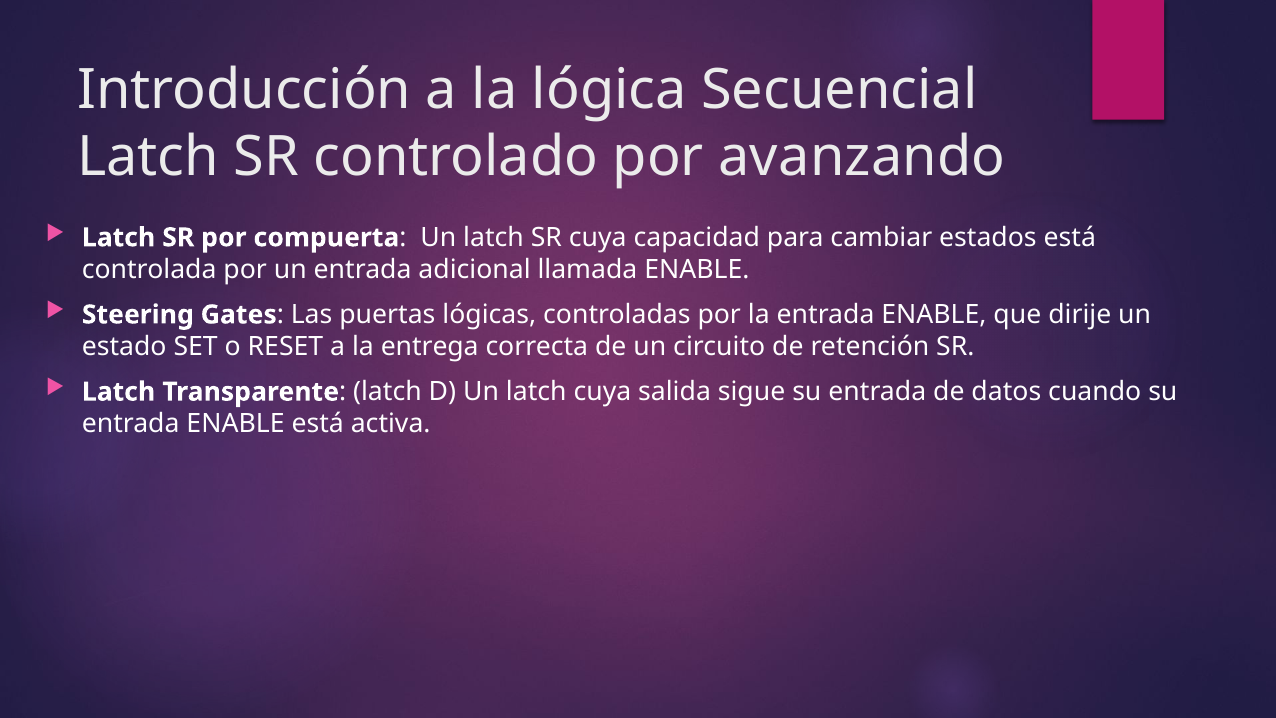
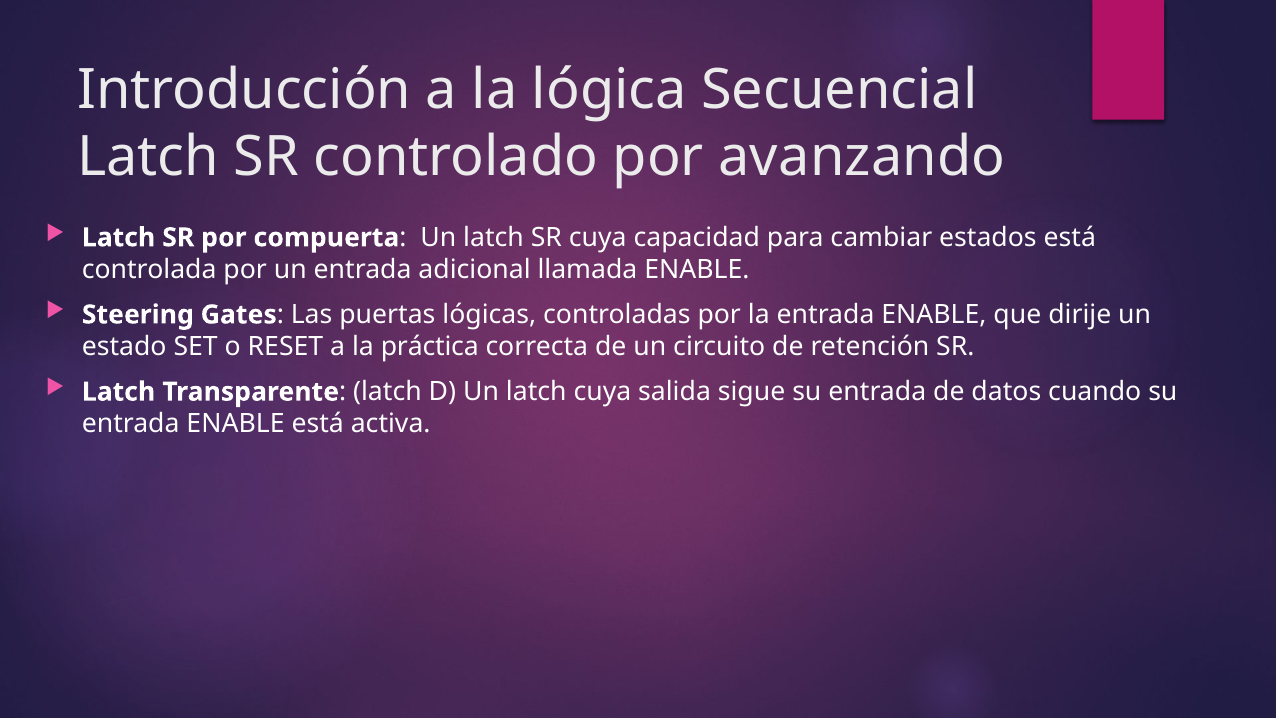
entrega: entrega -> práctica
